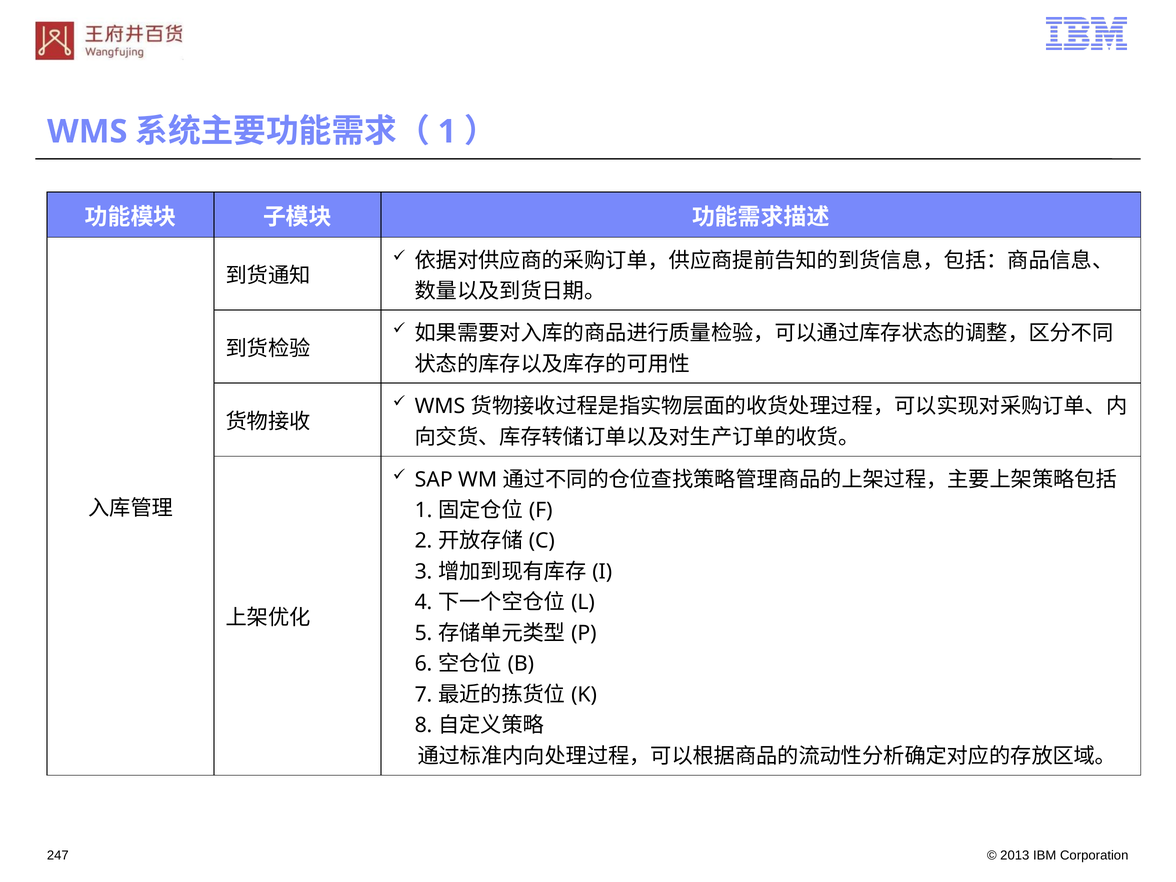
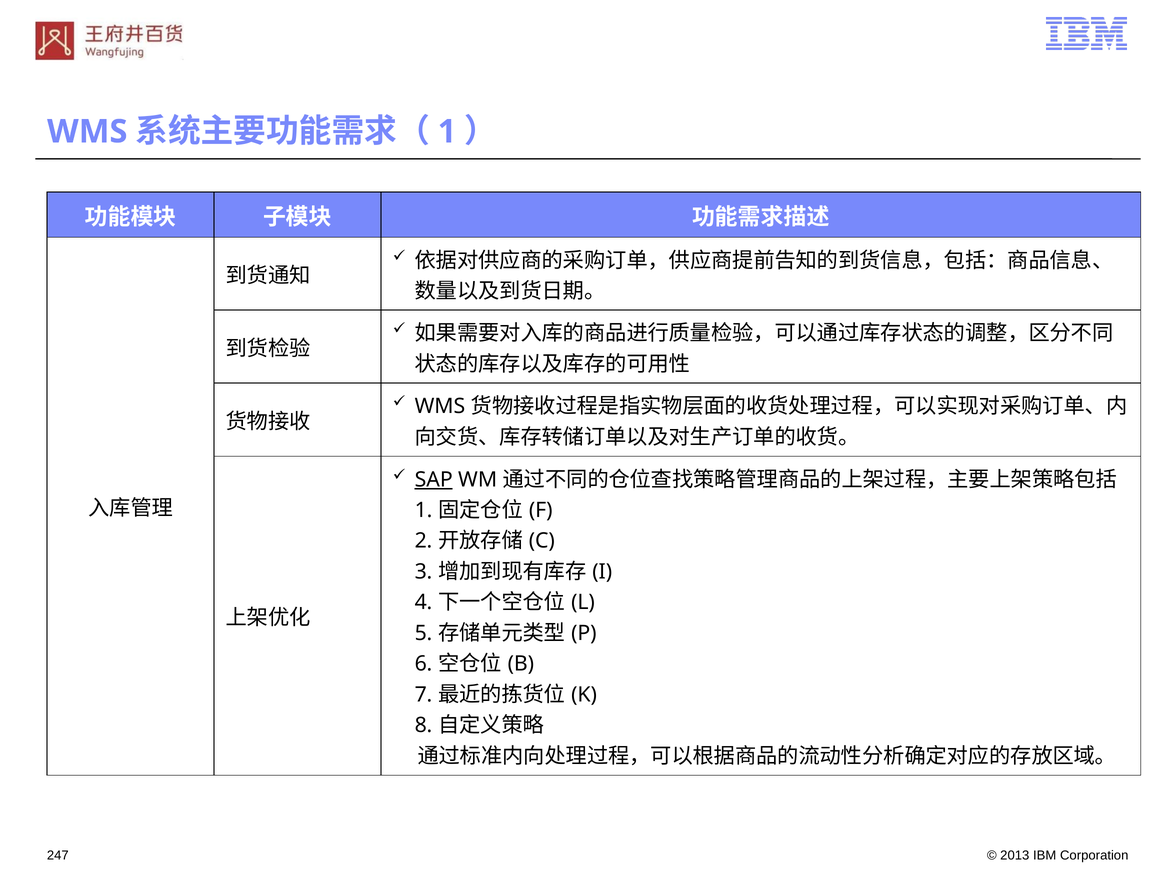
SAP underline: none -> present
